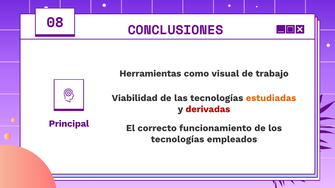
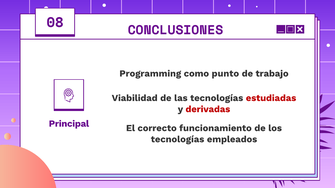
Herramientas: Herramientas -> Programming
visual: visual -> punto
estudiadas colour: orange -> red
